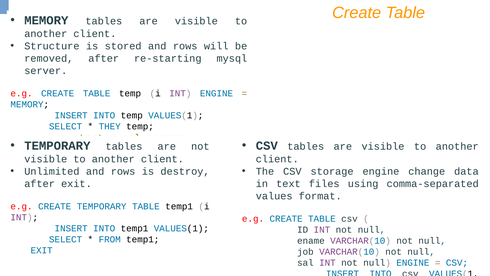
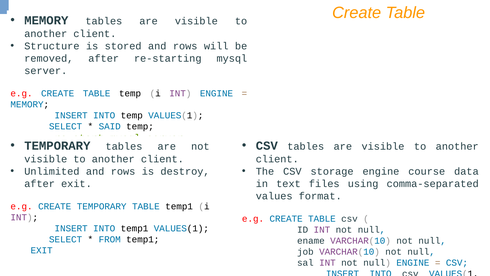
THEY: THEY -> SAID
change: change -> course
